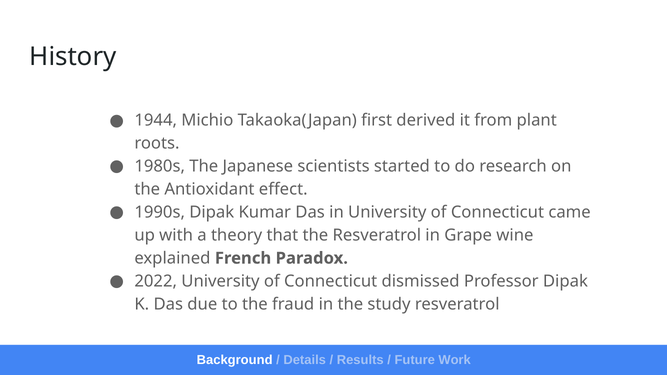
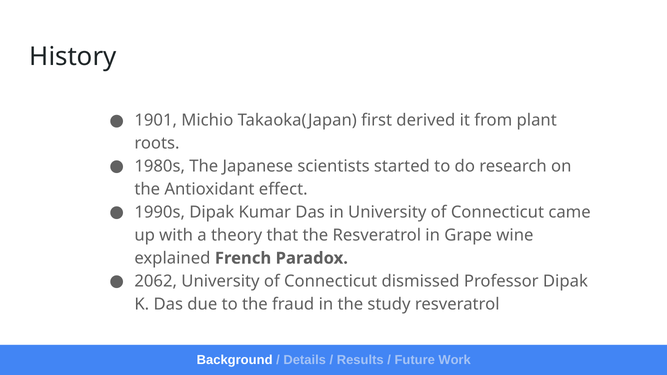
1944: 1944 -> 1901
2022: 2022 -> 2062
